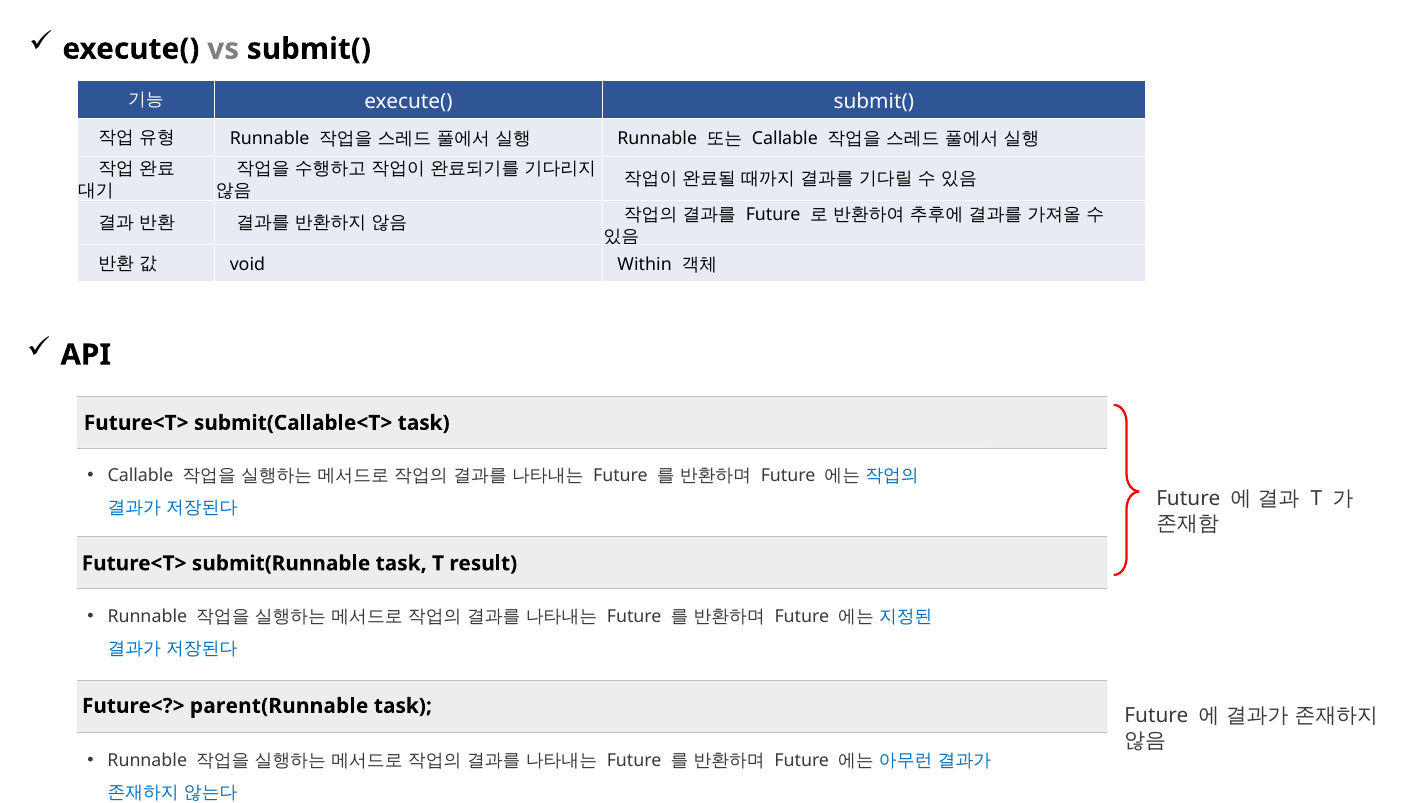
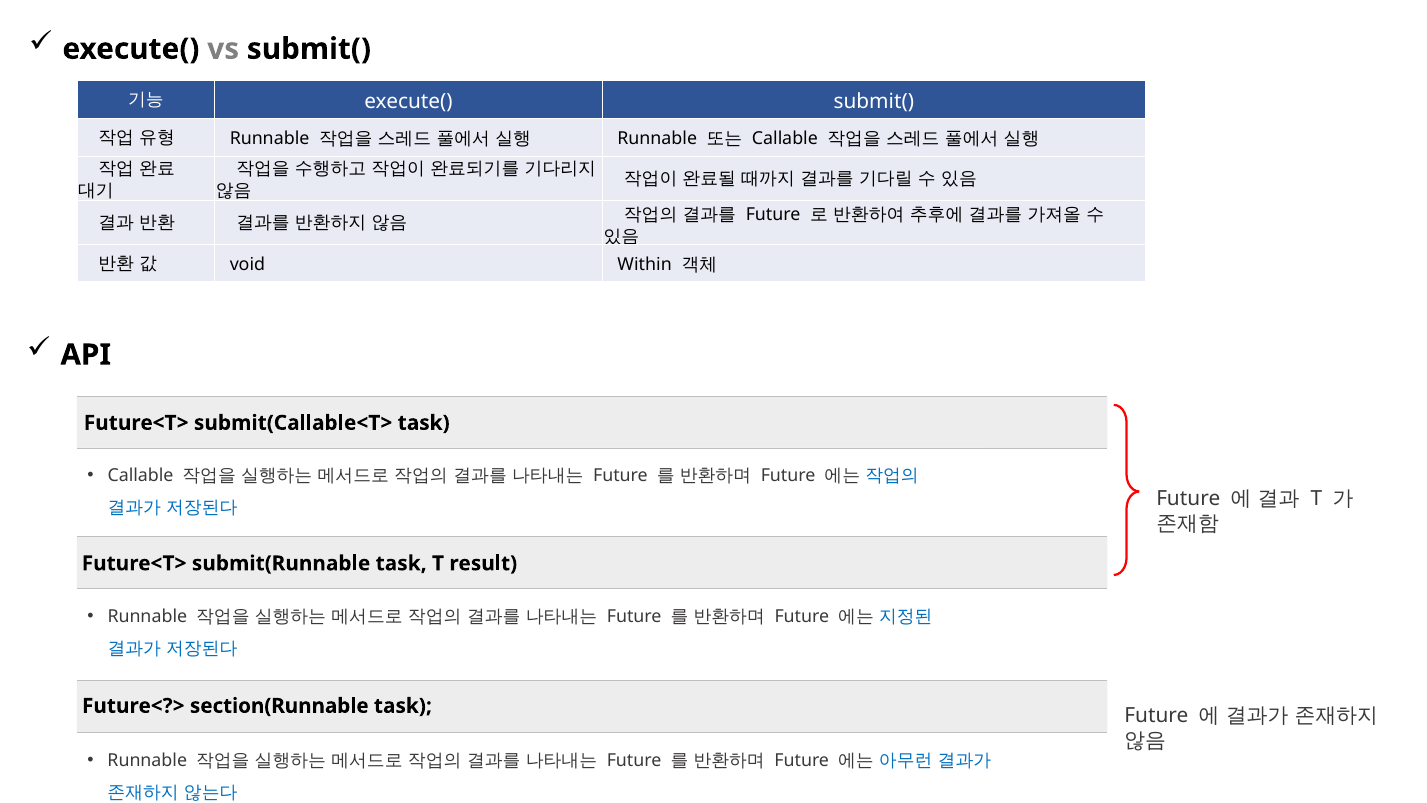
parent(Runnable: parent(Runnable -> section(Runnable
